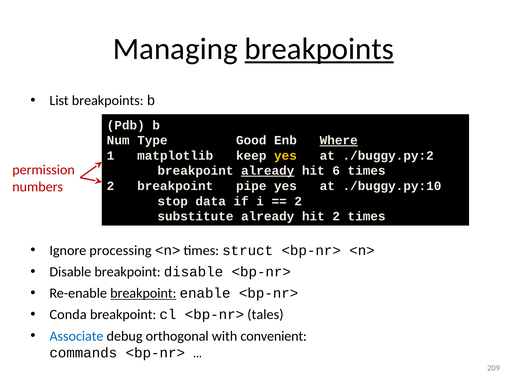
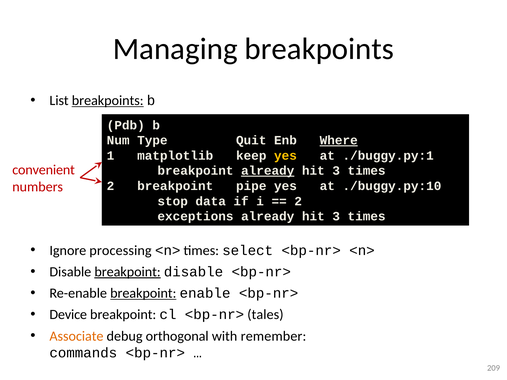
breakpoints at (319, 49) underline: present -> none
breakpoints at (108, 101) underline: none -> present
Good: Good -> Quit
./buggy.py:2: ./buggy.py:2 -> ./buggy.py:1
permission: permission -> convenient
6 at (336, 171): 6 -> 3
substitute: substitute -> exceptions
2 at (336, 217): 2 -> 3
struct: struct -> select
breakpoint at (128, 272) underline: none -> present
Conda: Conda -> Device
Associate colour: blue -> orange
convenient: convenient -> remember
